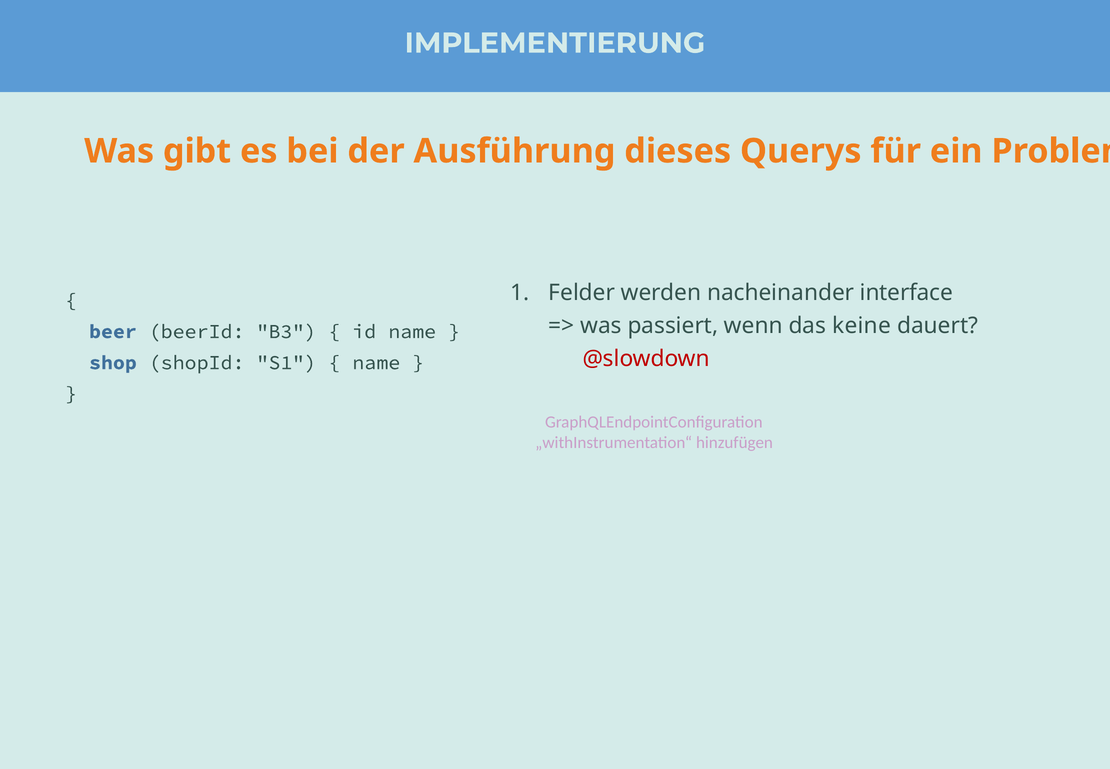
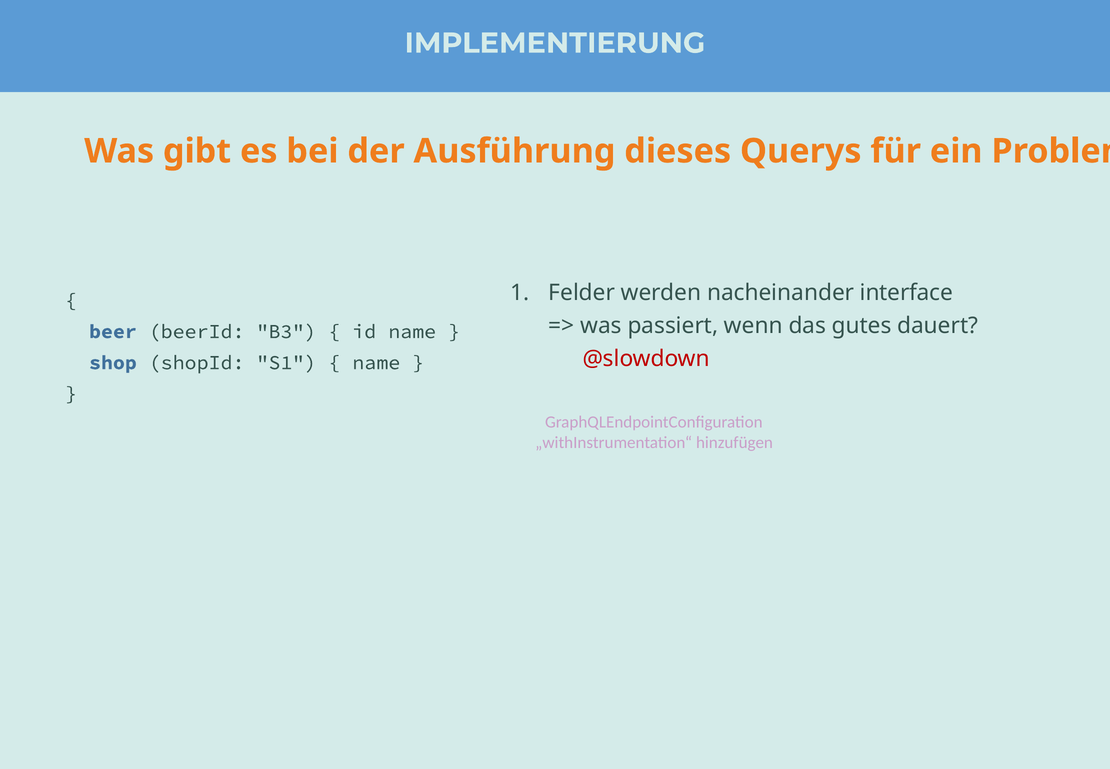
keine: keine -> gutes
